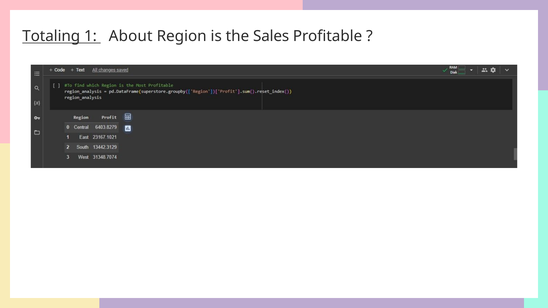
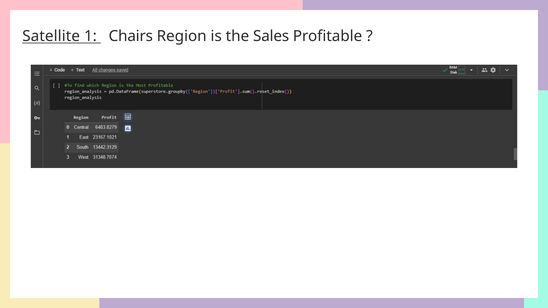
Totaling: Totaling -> Satellite
About: About -> Chairs
